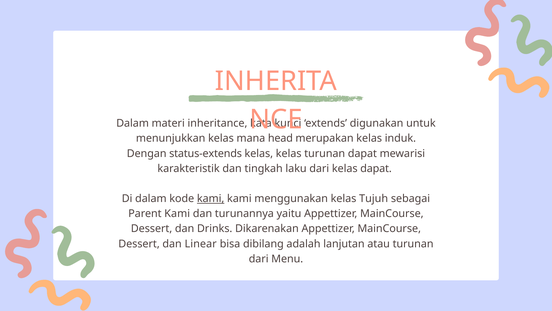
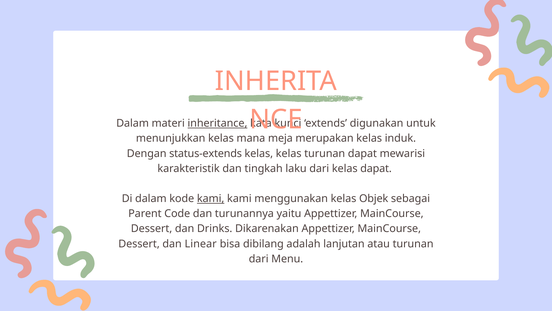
inheritance underline: none -> present
head: head -> meja
Tujuh: Tujuh -> Objek
Parent Kami: Kami -> Code
